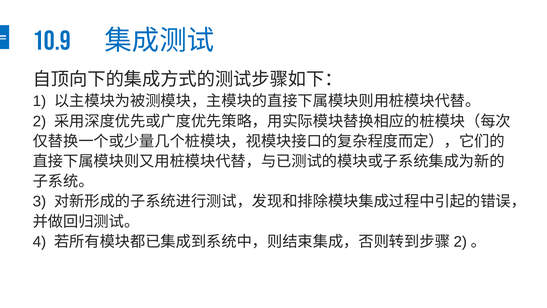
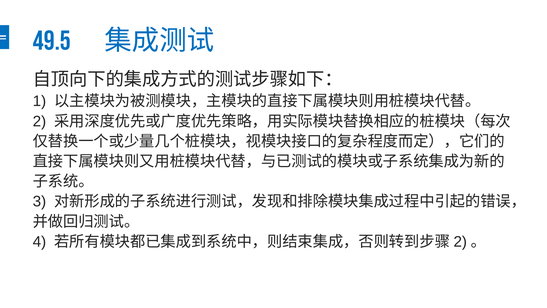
10.9: 10.9 -> 49.5
